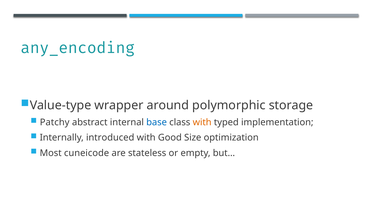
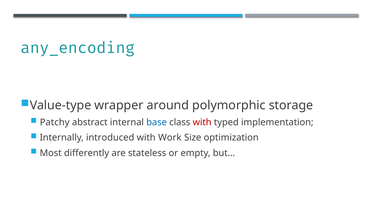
with at (202, 122) colour: orange -> red
Good: Good -> Work
cuneicode: cuneicode -> differently
